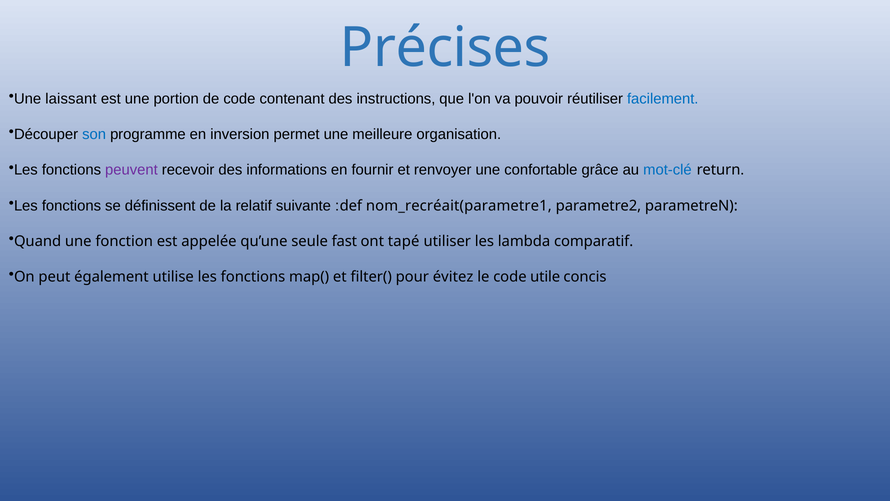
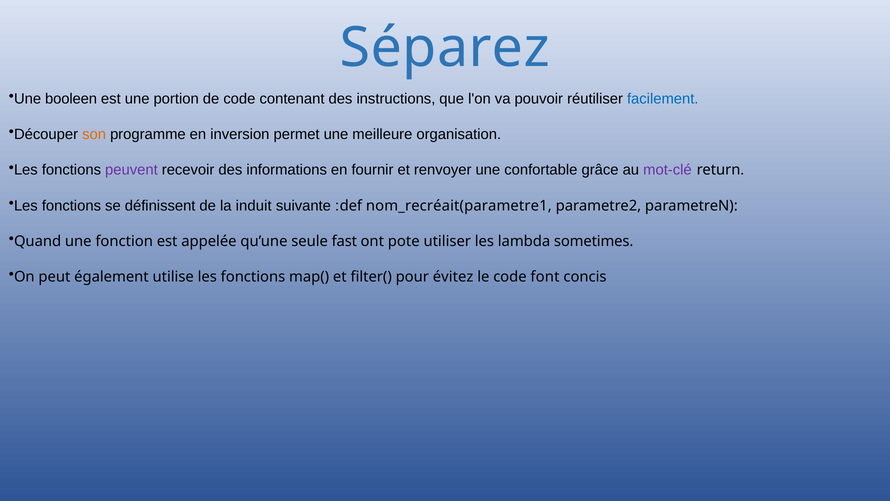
Précises: Précises -> Séparez
laissant: laissant -> booleen
son colour: blue -> orange
mot-clé colour: blue -> purple
relatif: relatif -> induit
tapé: tapé -> pote
comparatif: comparatif -> sometimes
utile: utile -> font
